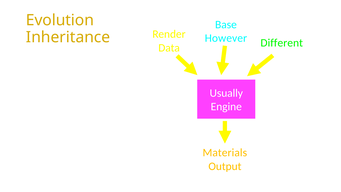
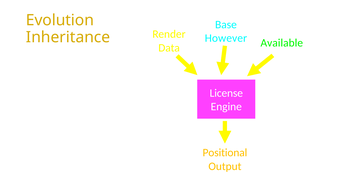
Different: Different -> Available
Usually: Usually -> License
Materials: Materials -> Positional
